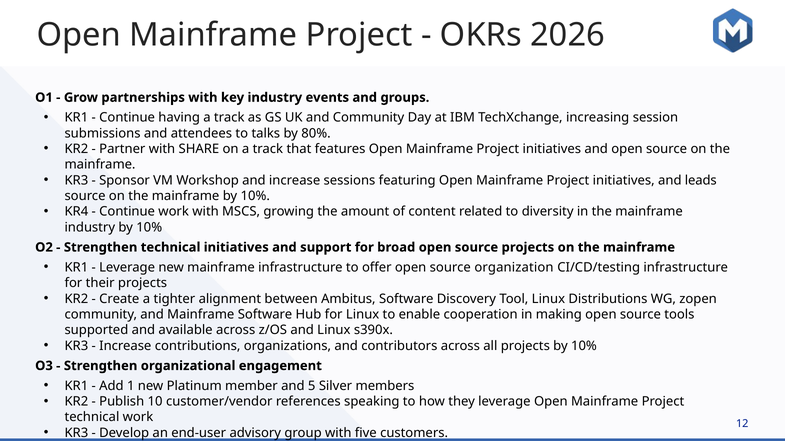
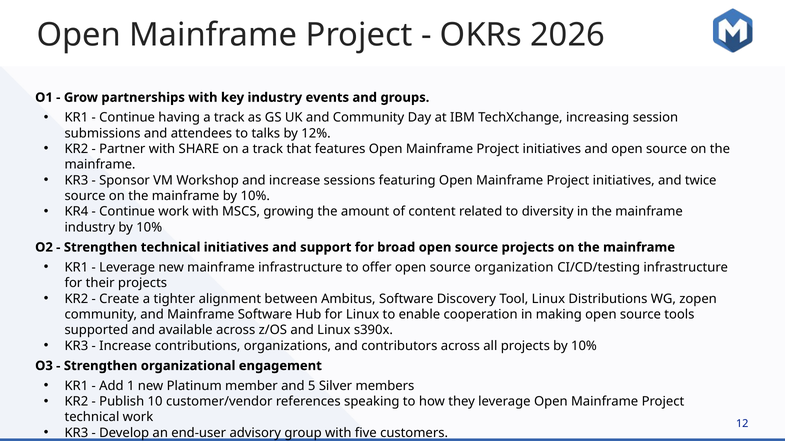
80%: 80% -> 12%
leads: leads -> twice
